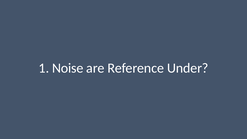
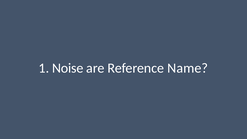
Under: Under -> Name
